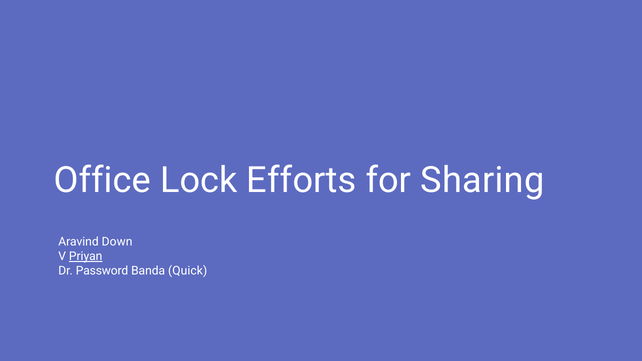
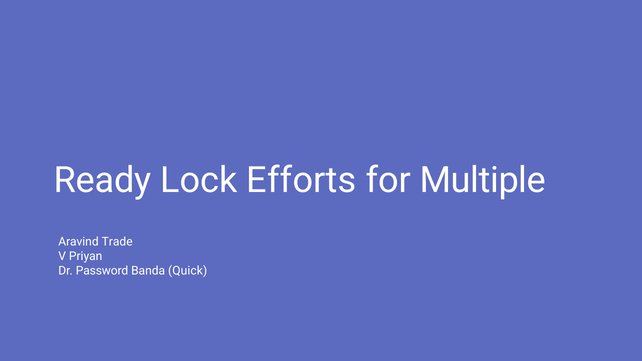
Office: Office -> Ready
Sharing: Sharing -> Multiple
Down: Down -> Trade
Priyan underline: present -> none
